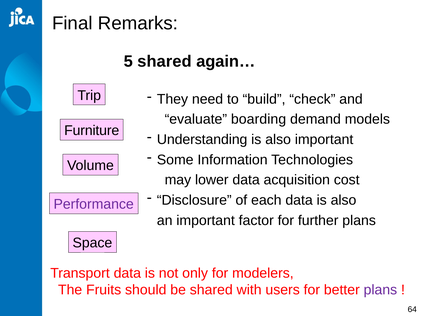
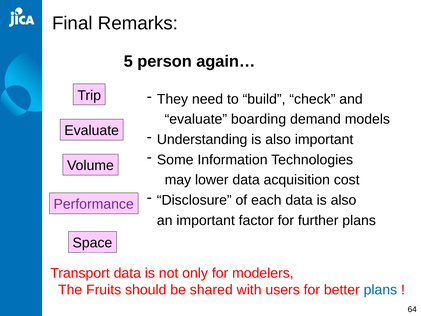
5 shared: shared -> person
Furniture at (92, 130): Furniture -> Evaluate
plans at (380, 290) colour: purple -> blue
